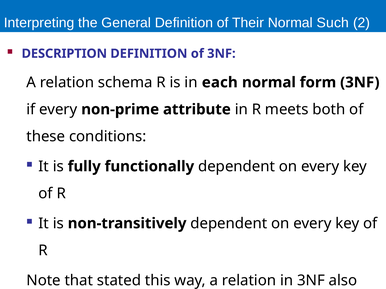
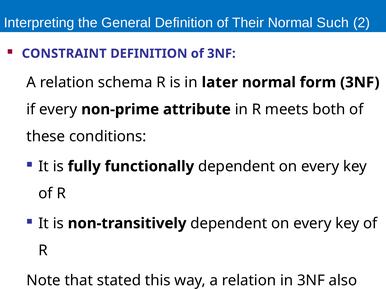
DESCRIPTION: DESCRIPTION -> CONSTRAINT
each: each -> later
